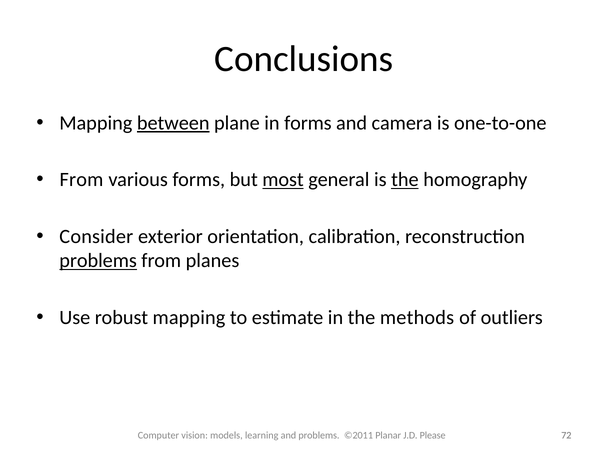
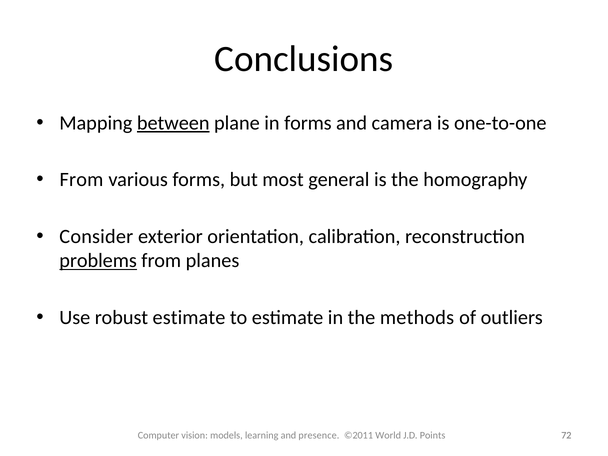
most underline: present -> none
the at (405, 180) underline: present -> none
robust mapping: mapping -> estimate
and problems: problems -> presence
Planar: Planar -> World
Please: Please -> Points
